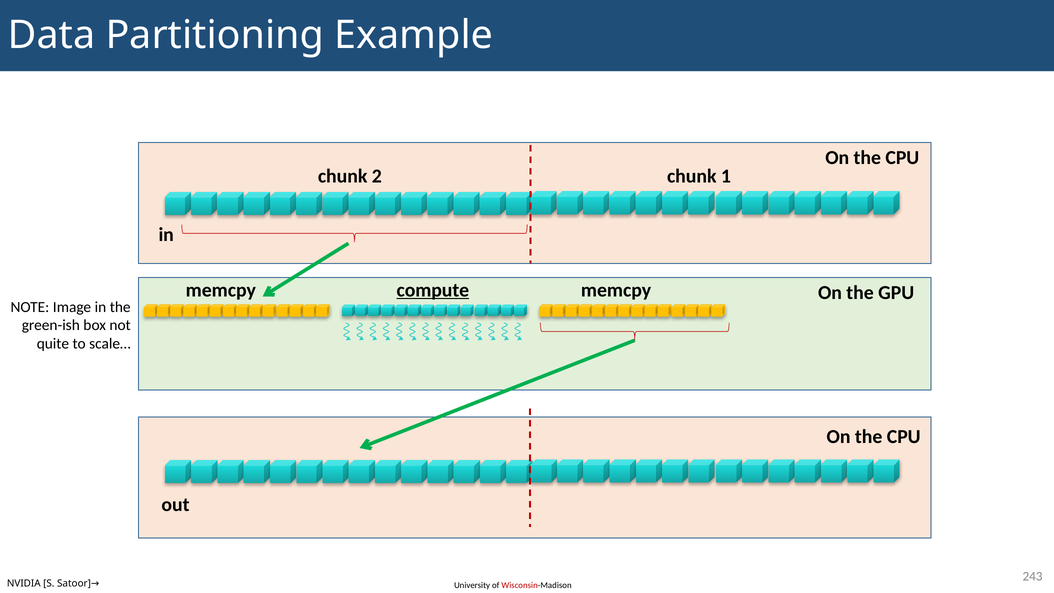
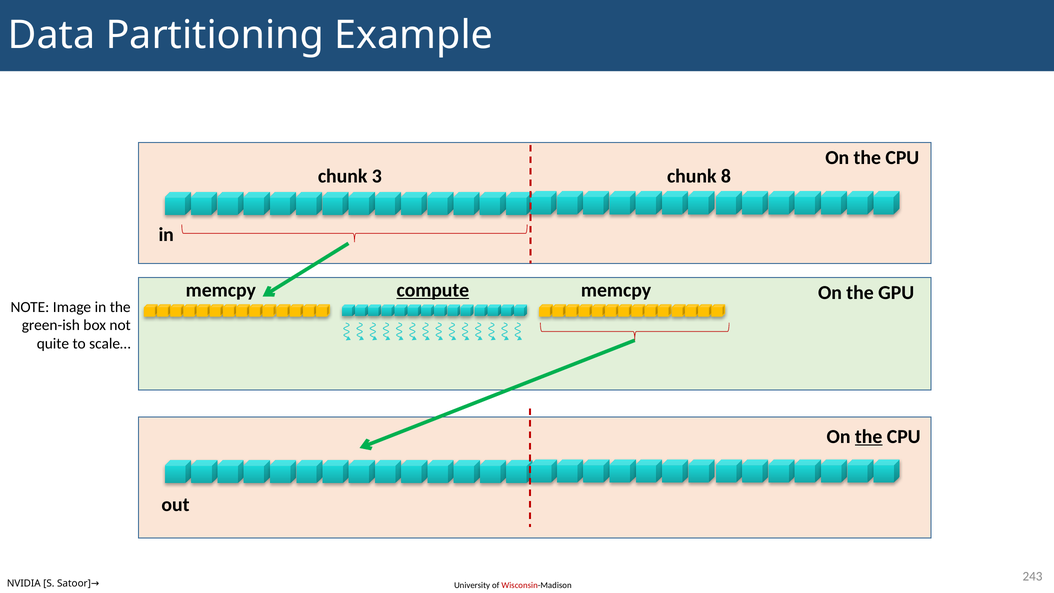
2: 2 -> 3
1: 1 -> 8
the at (869, 437) underline: none -> present
